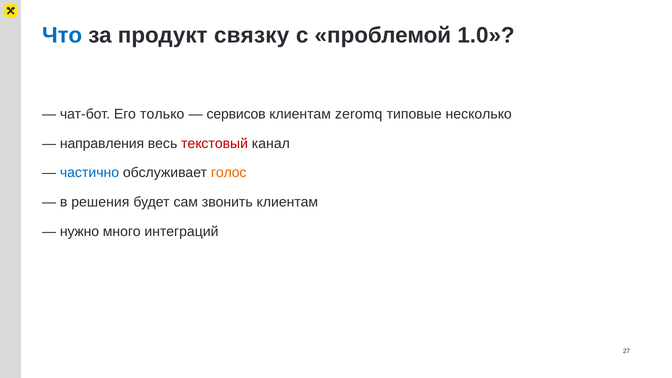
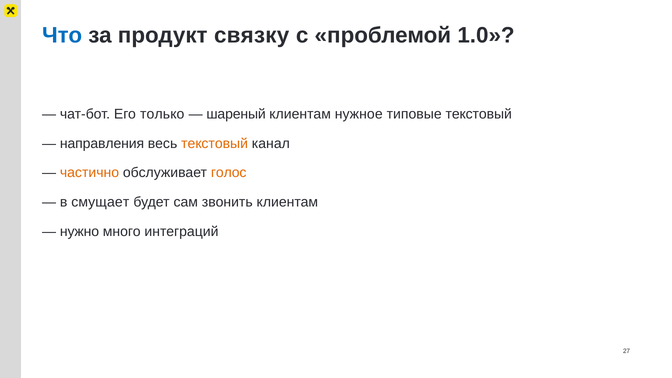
сервисов: сервисов -> шареный
zeromq: zeromq -> нужное
типовые несколько: несколько -> текстовый
текстовый at (215, 143) colour: red -> orange
частично colour: blue -> orange
решения: решения -> смущает
